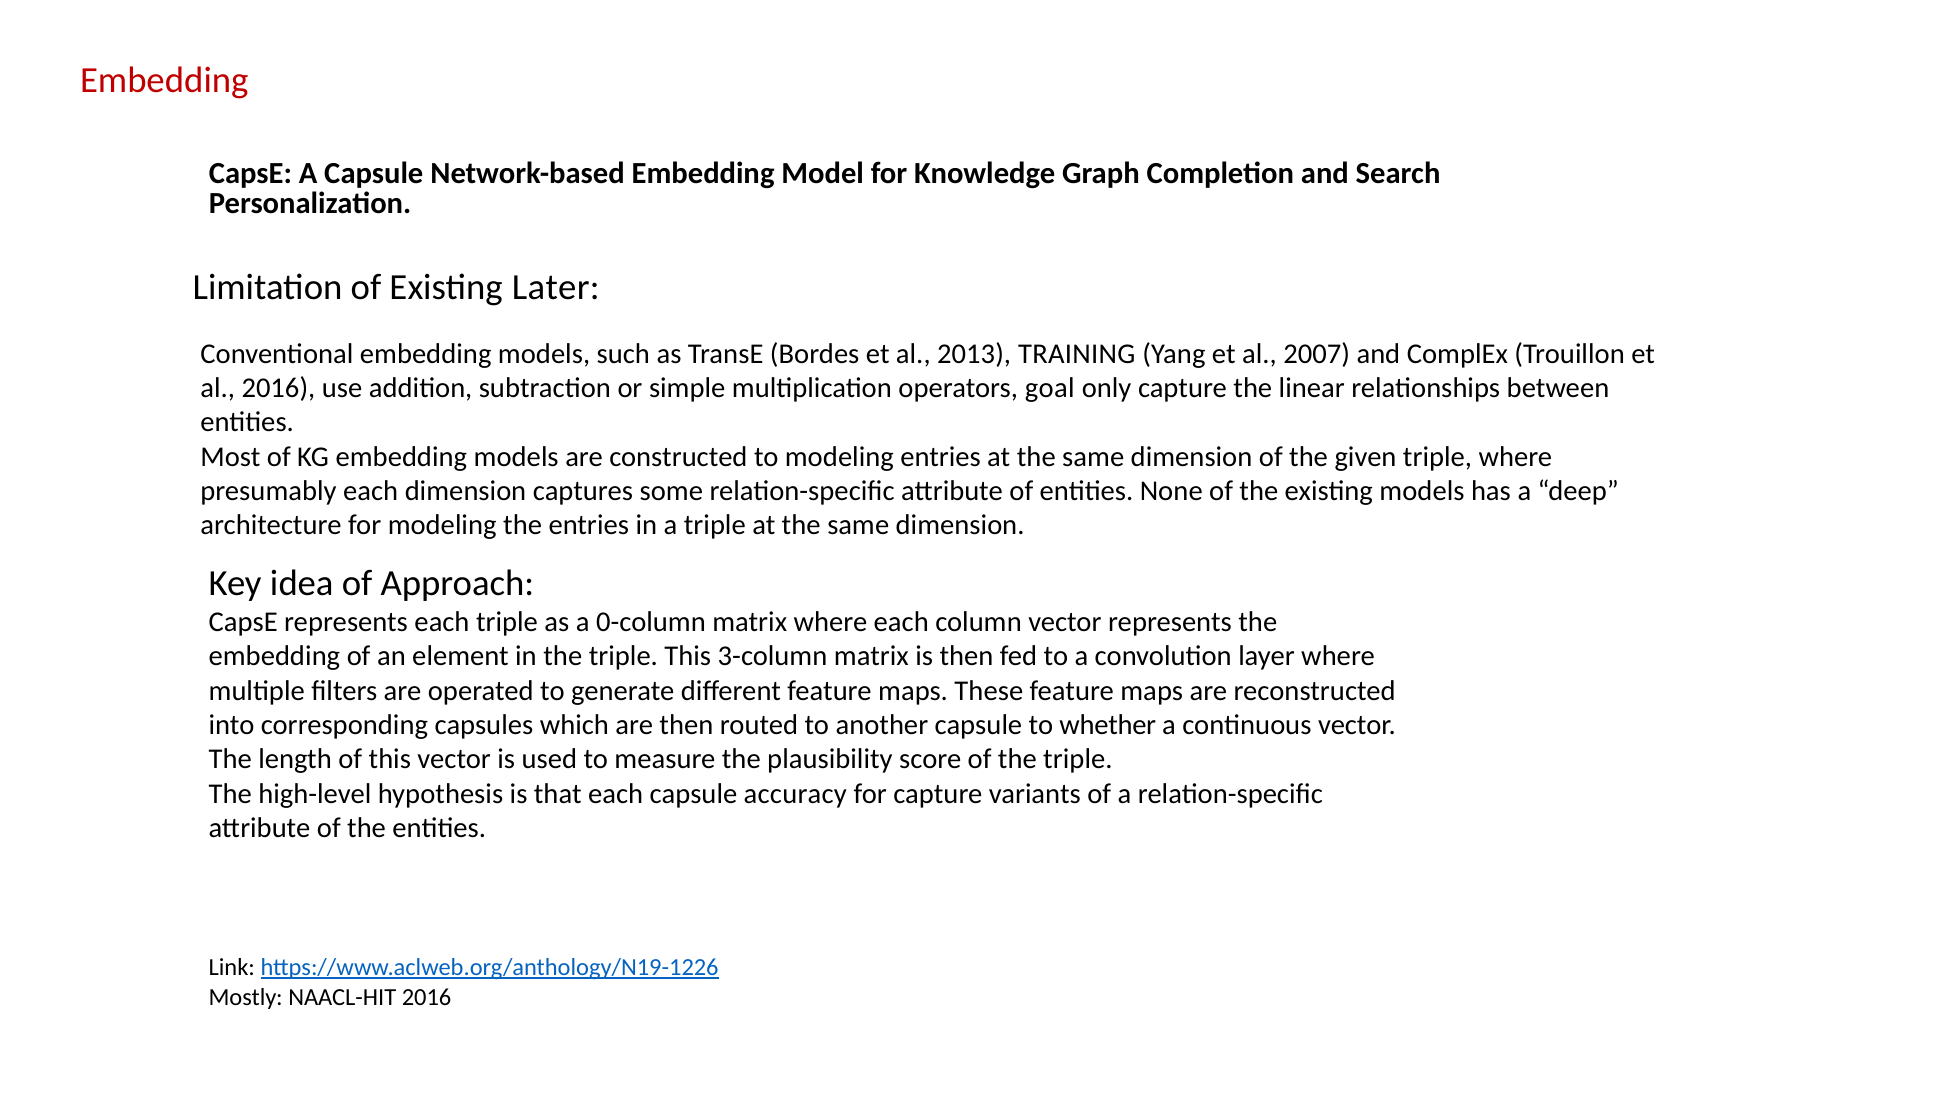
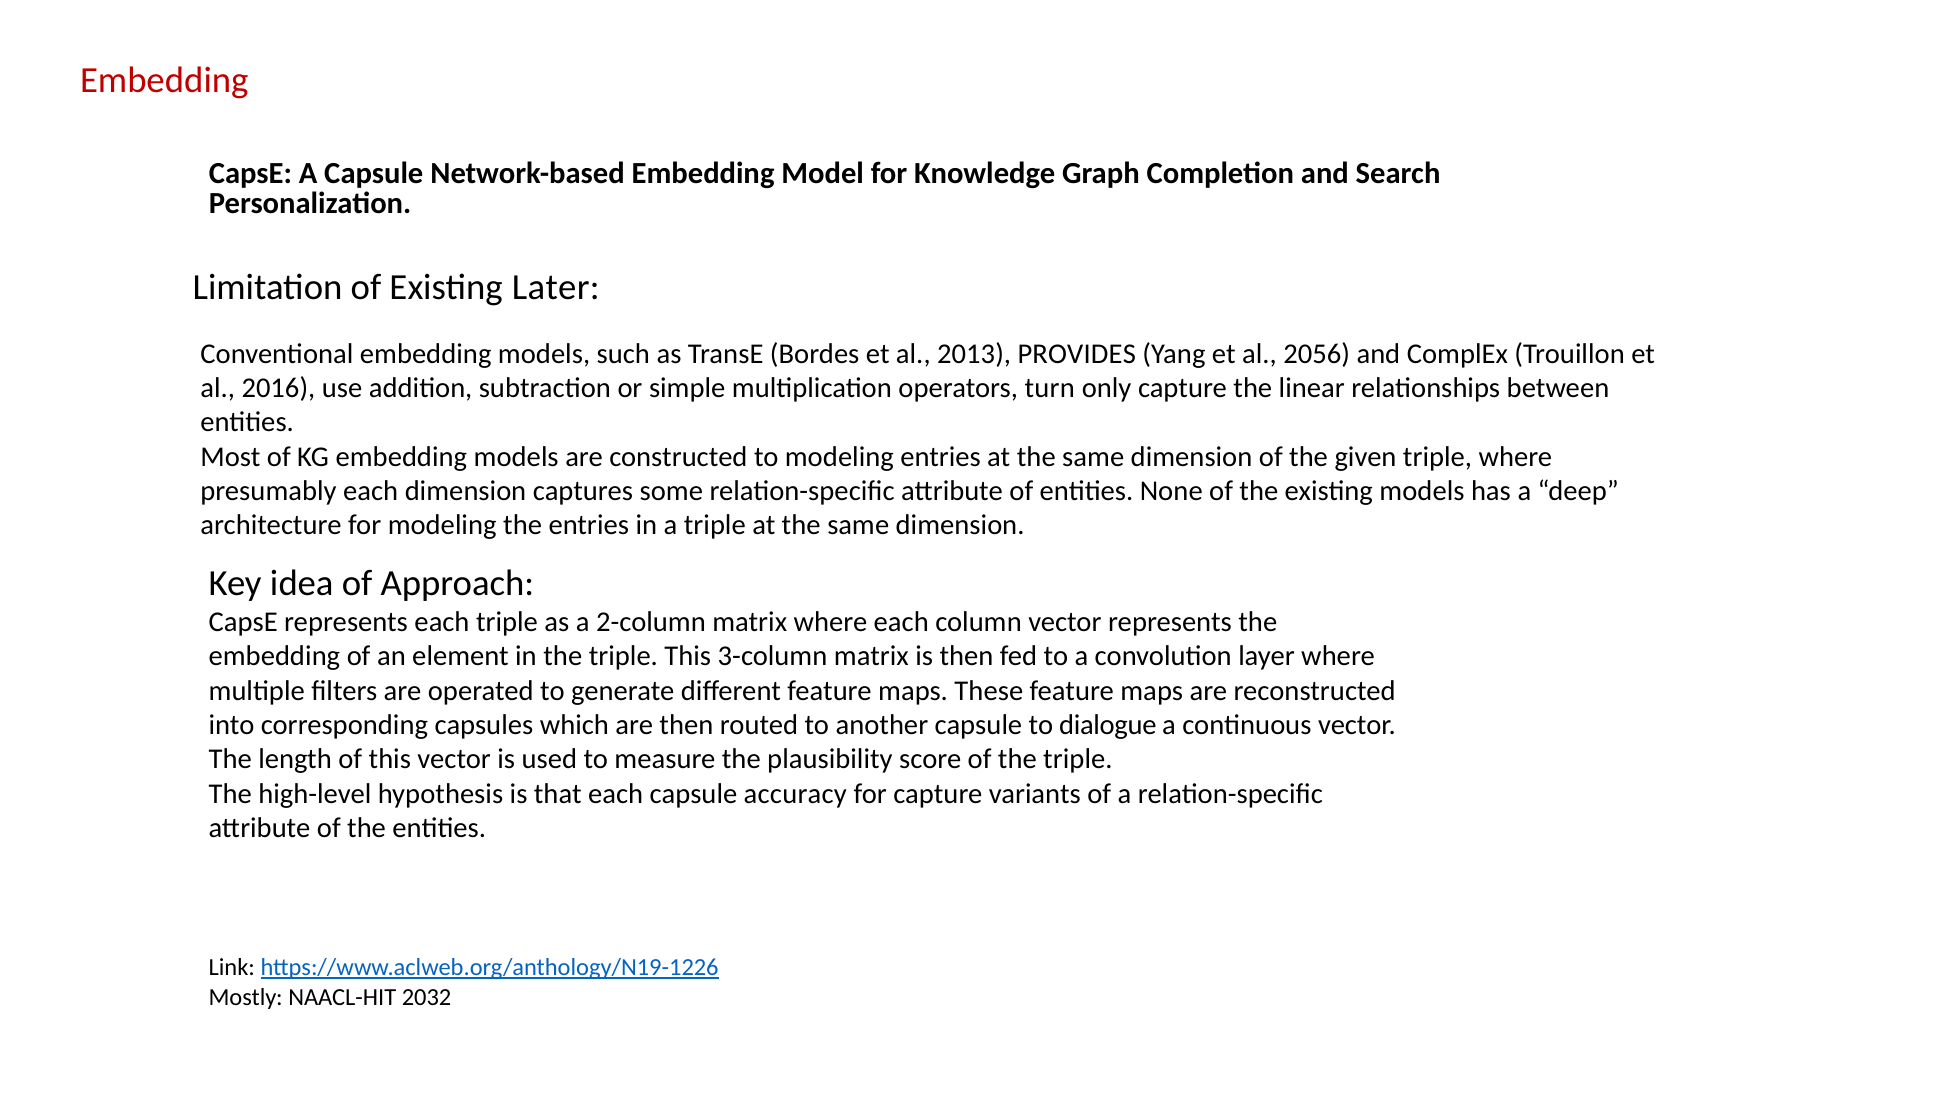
TRAINING: TRAINING -> PROVIDES
2007: 2007 -> 2056
goal: goal -> turn
0-column: 0-column -> 2-column
whether: whether -> dialogue
NAACL-HIT 2016: 2016 -> 2032
